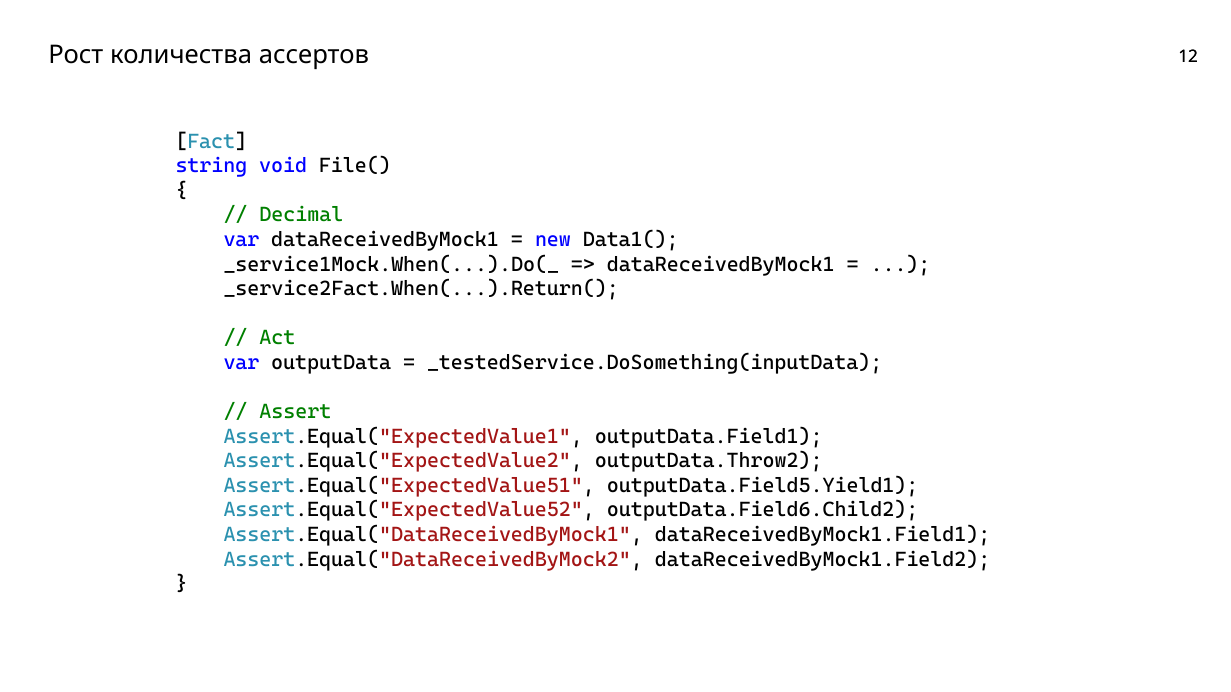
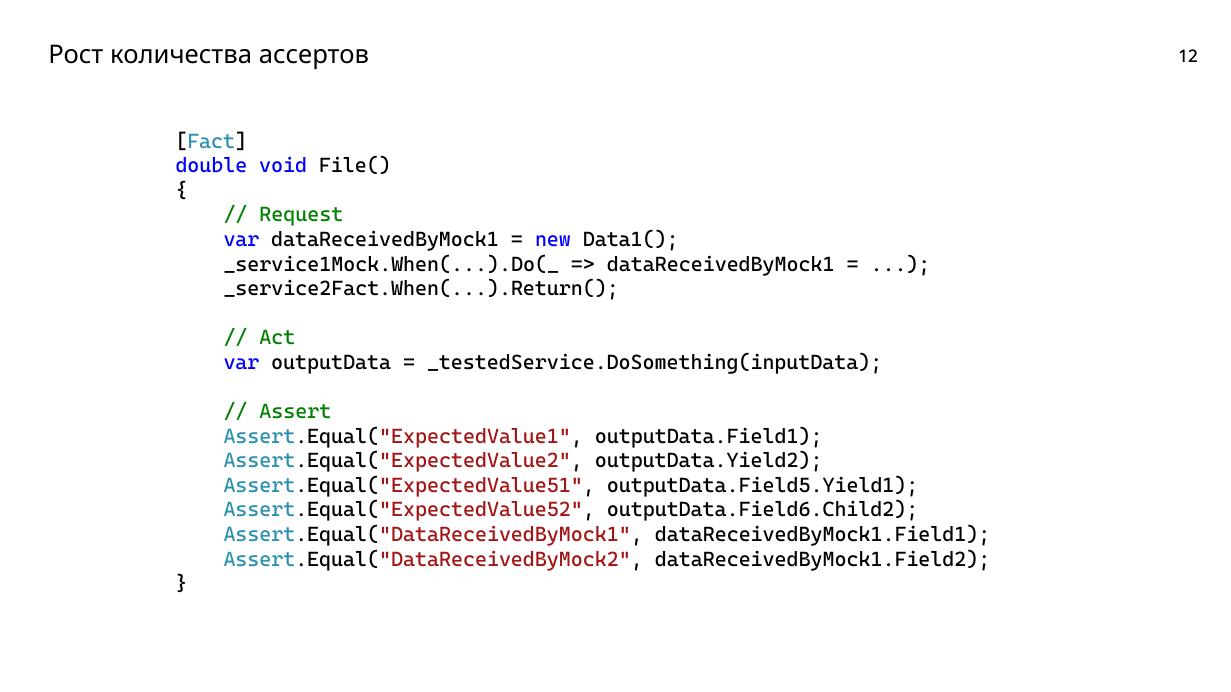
string: string -> double
Decimal: Decimal -> Request
outputData.Throw2: outputData.Throw2 -> outputData.Yield2
